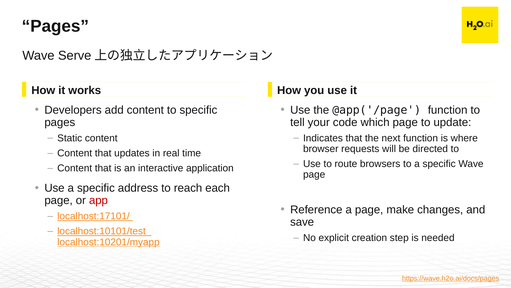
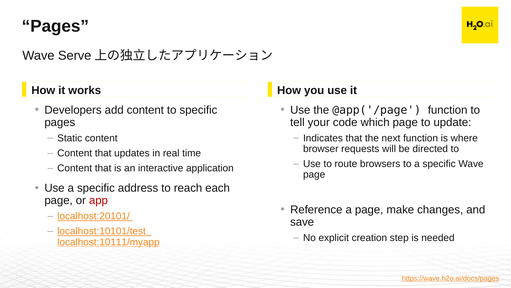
localhost:17101/: localhost:17101/ -> localhost:20101/
localhost:10201/myapp: localhost:10201/myapp -> localhost:10111/myapp
